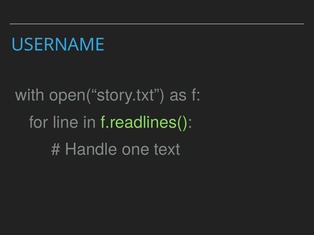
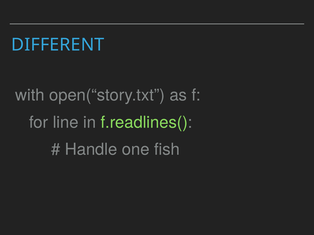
USERNAME: USERNAME -> DIFFERENT
text: text -> fish
